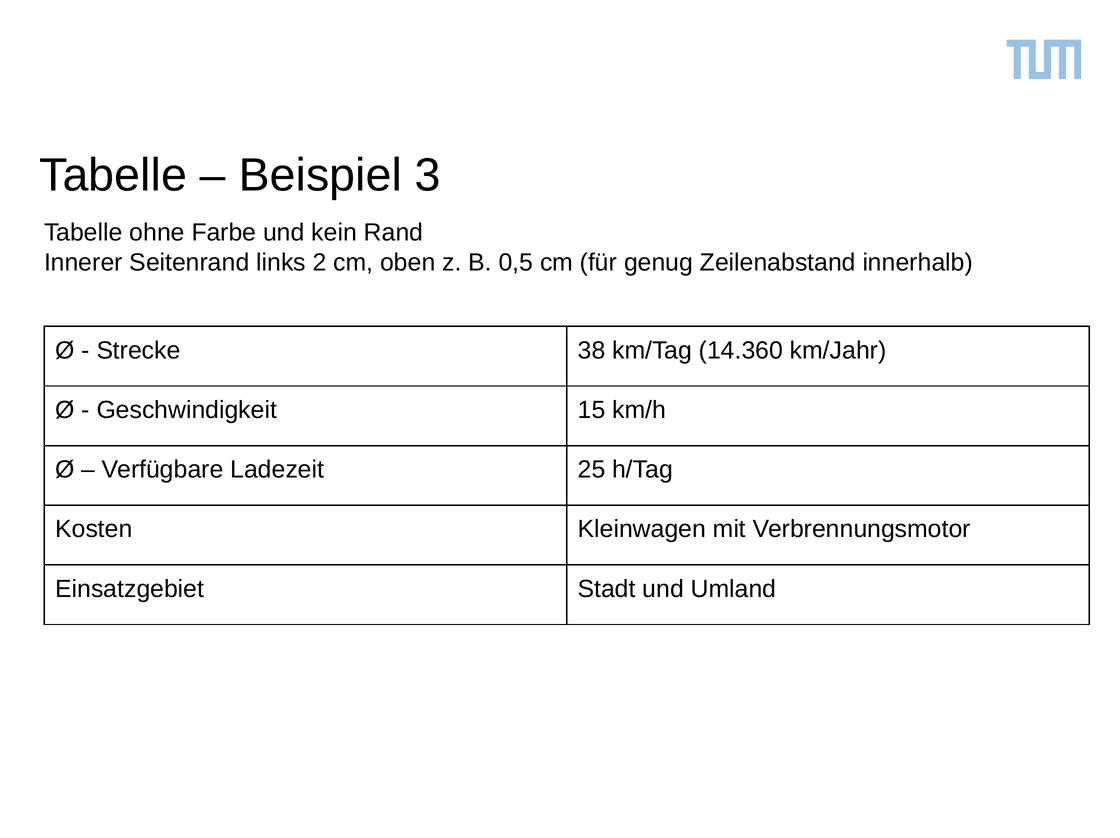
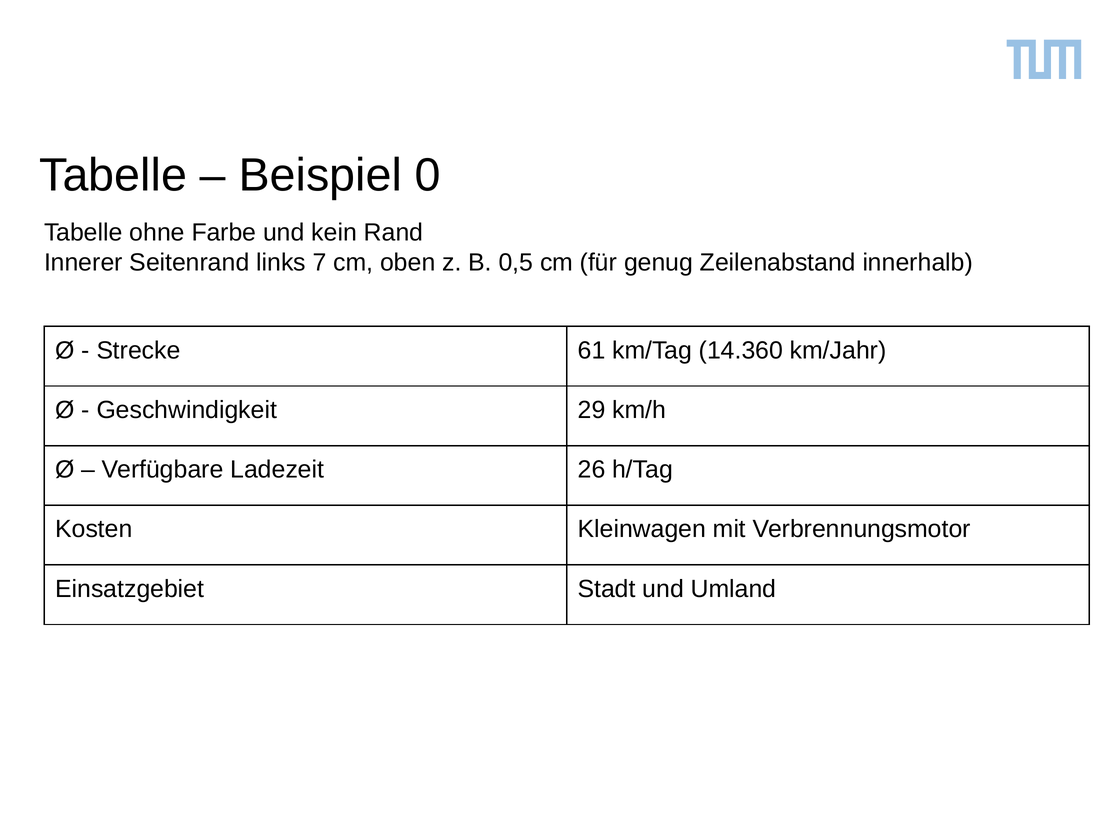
3: 3 -> 0
2: 2 -> 7
38: 38 -> 61
15: 15 -> 29
25: 25 -> 26
